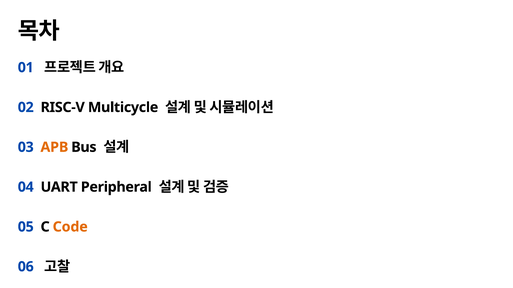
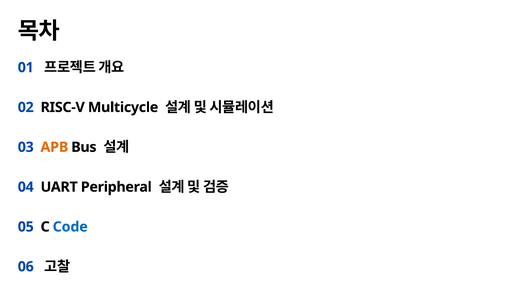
Code colour: orange -> blue
